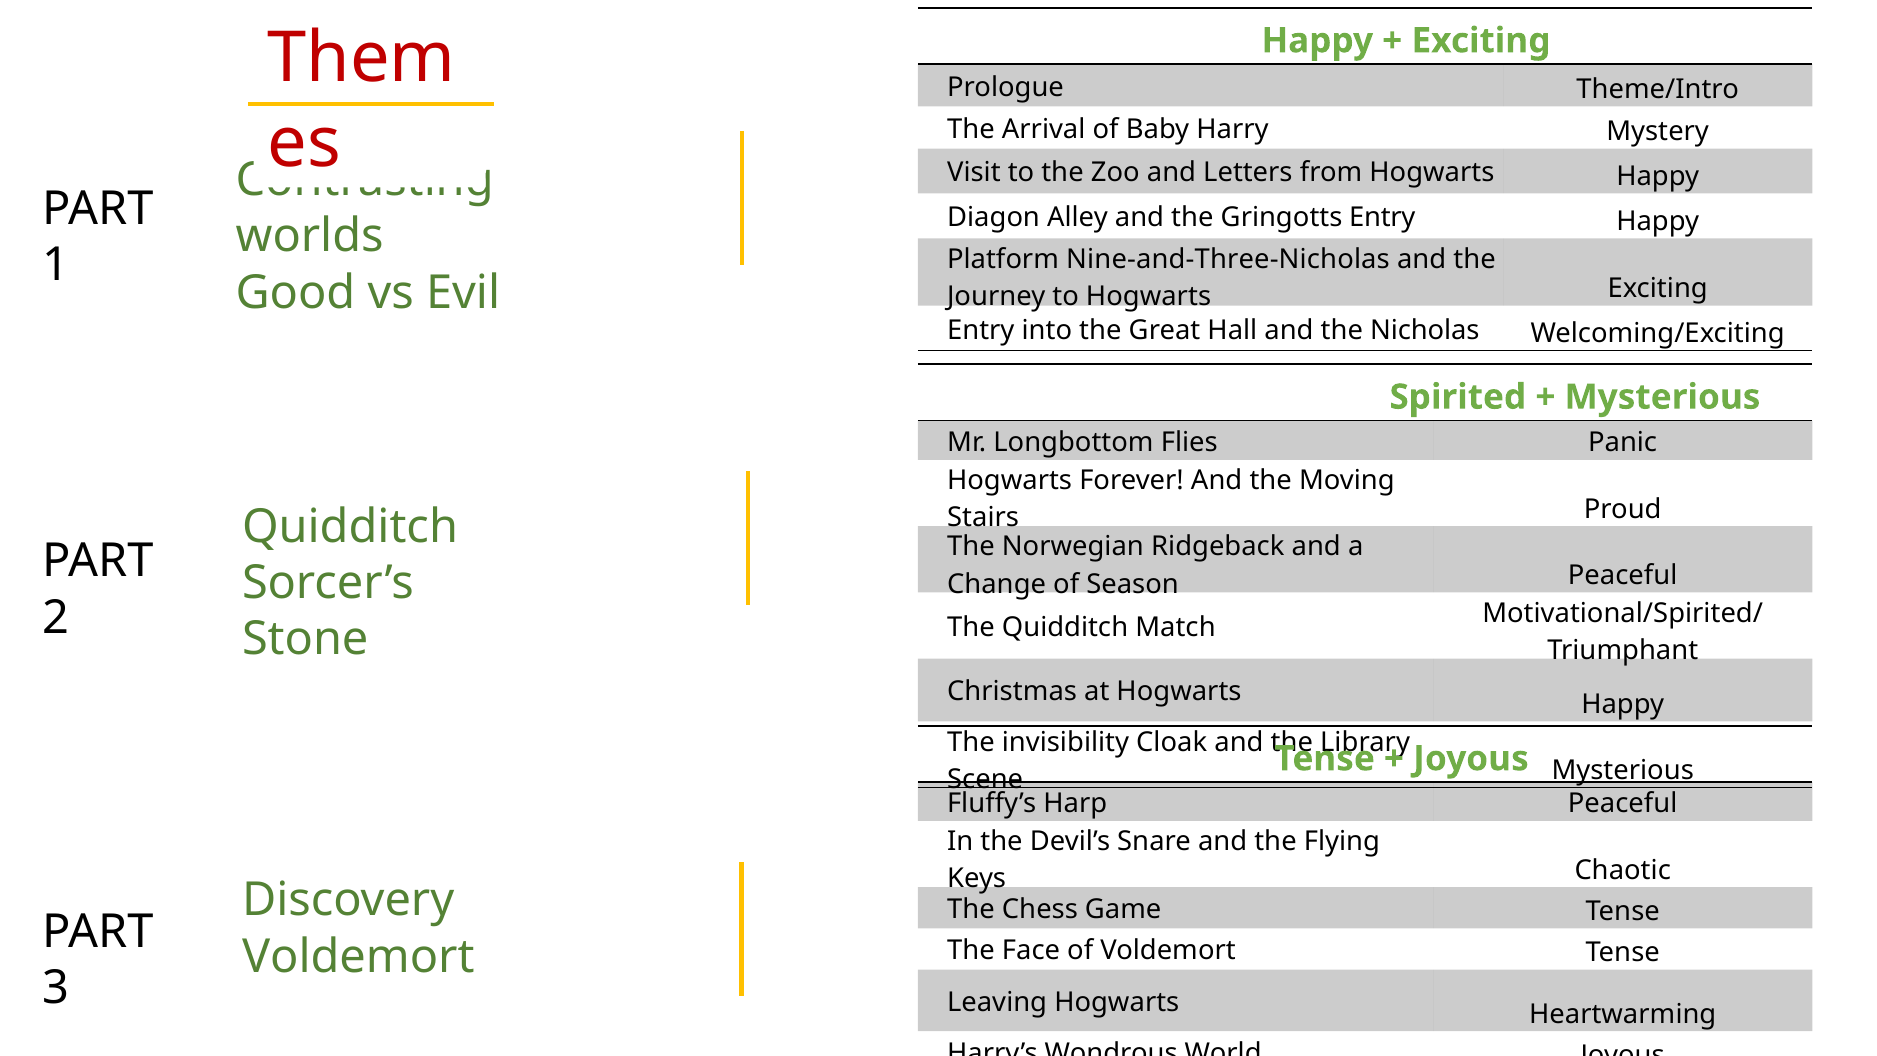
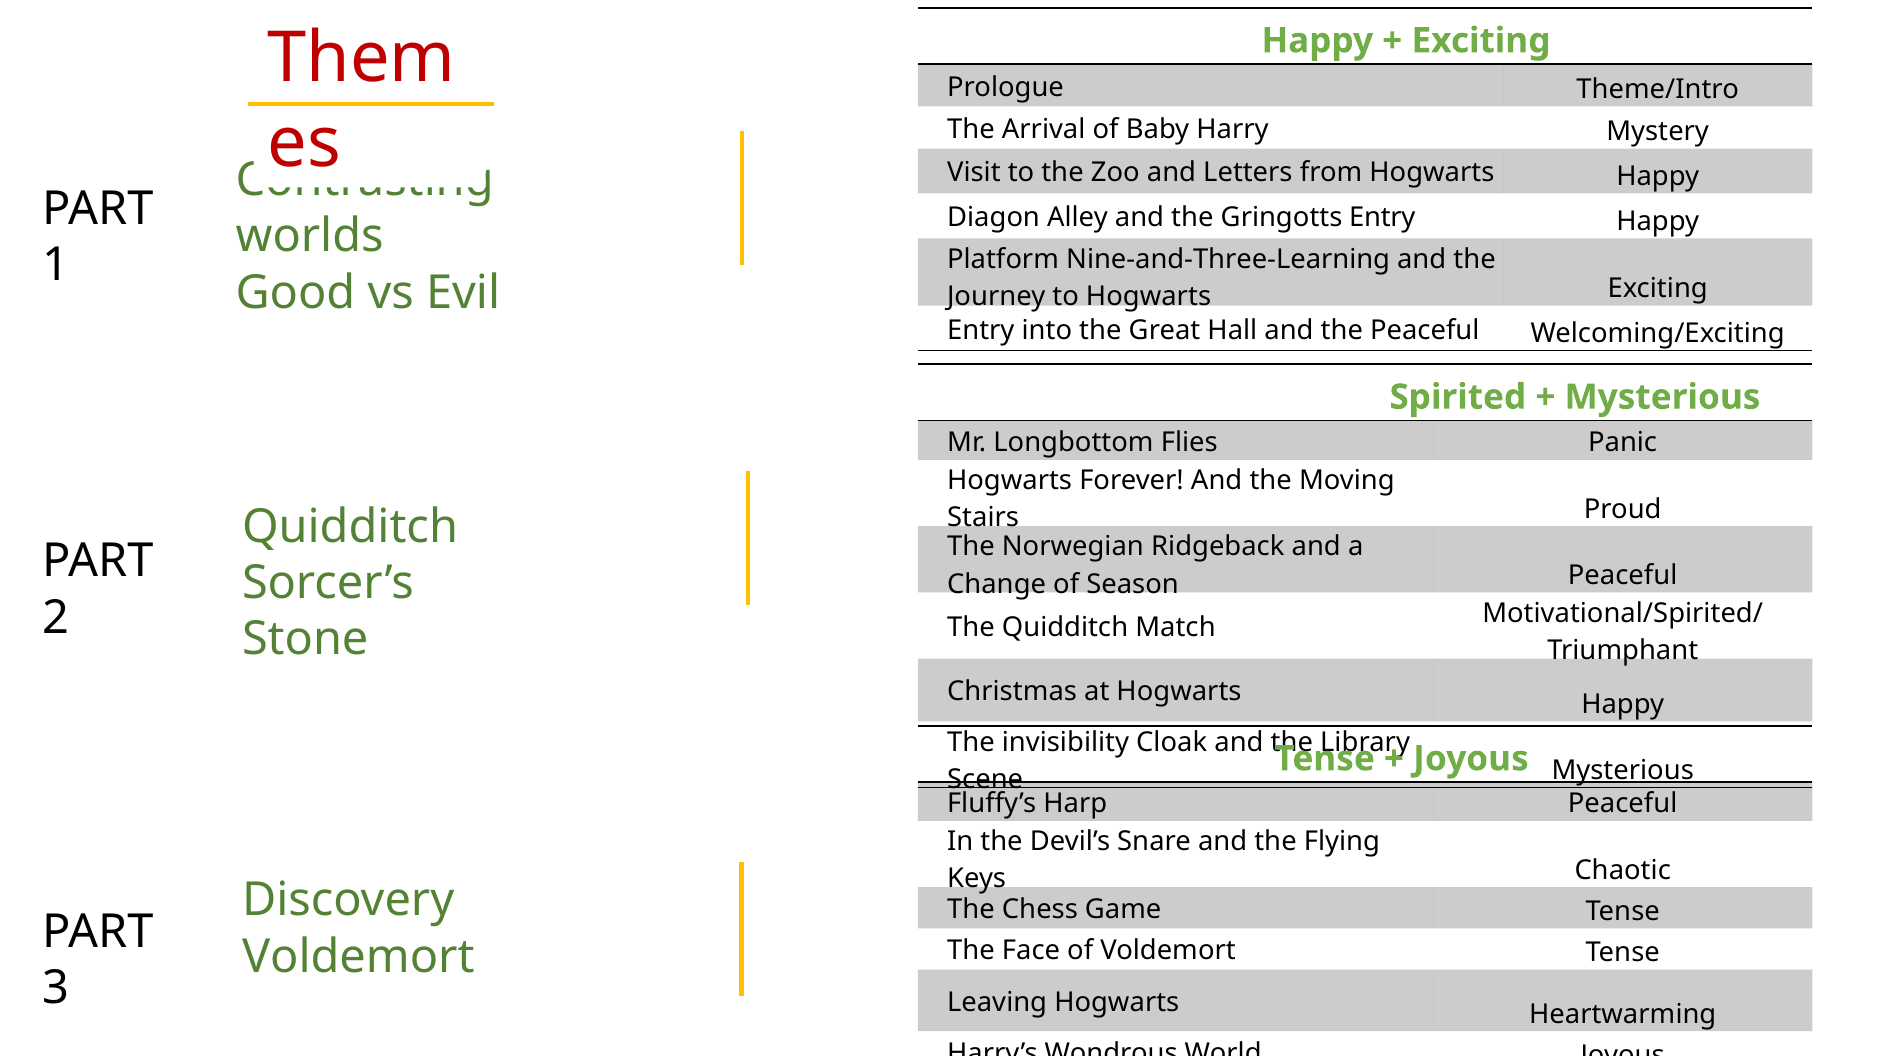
Nine-and-Three-Nicholas: Nine-and-Three-Nicholas -> Nine-and-Three-Learning
the Nicholas: Nicholas -> Peaceful
